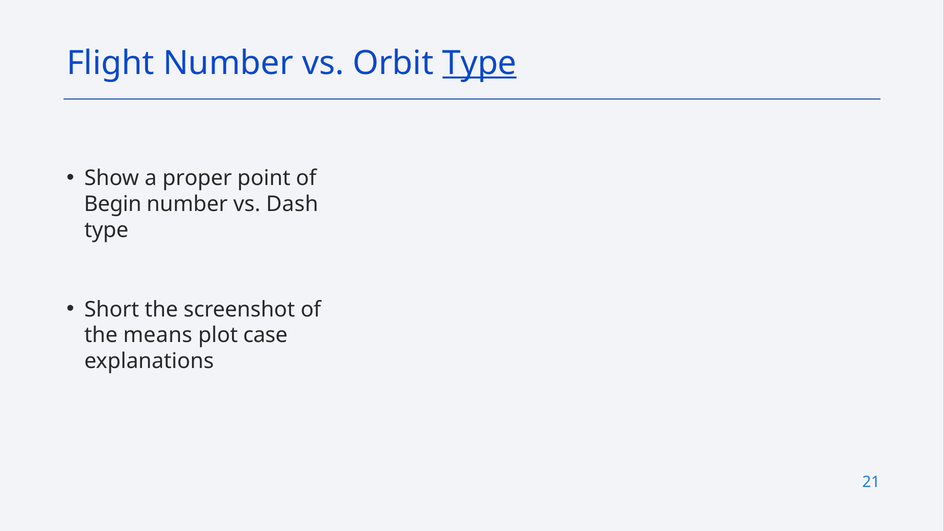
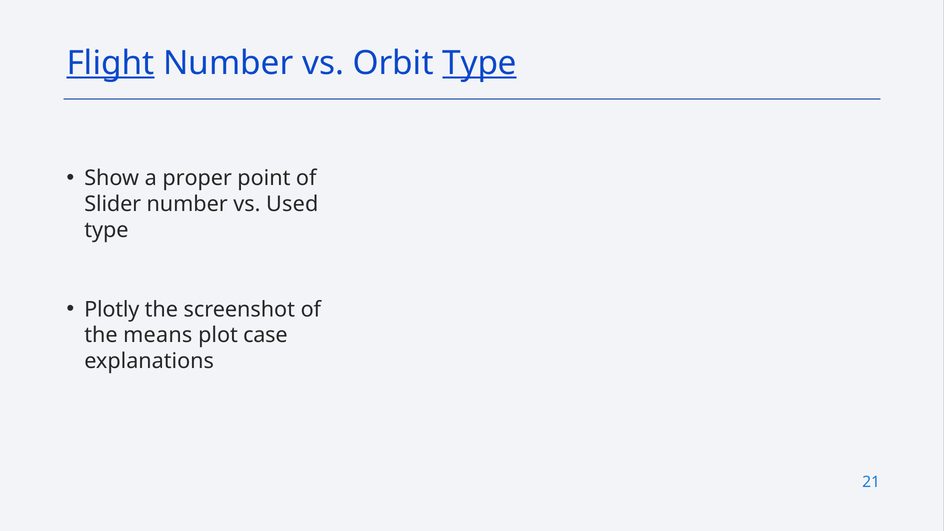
Flight underline: none -> present
Begin: Begin -> Slider
Dash: Dash -> Used
Short: Short -> Plotly
